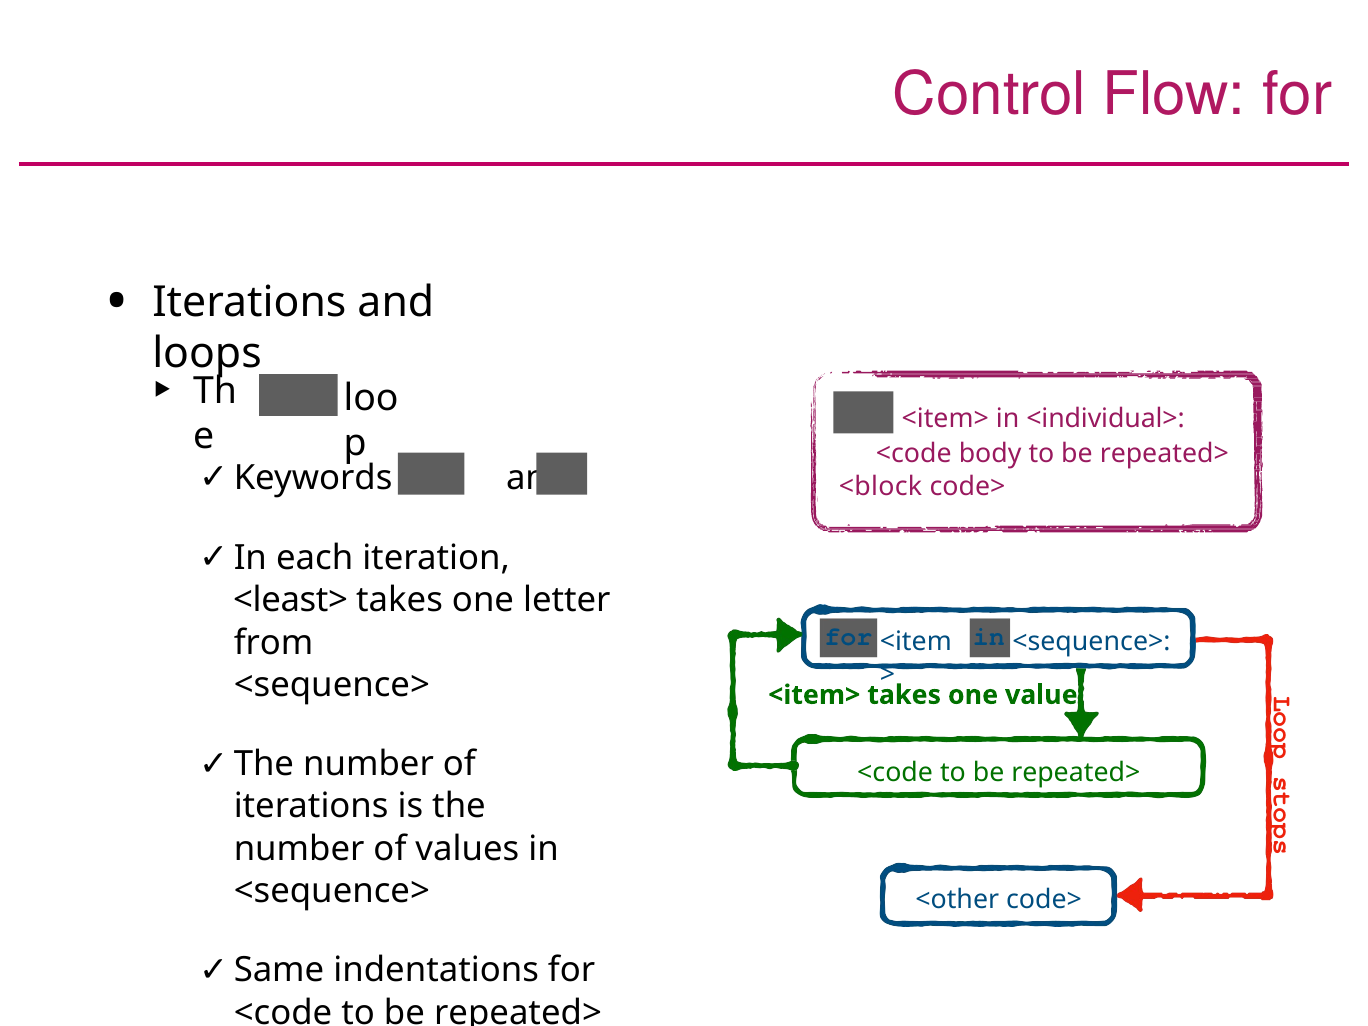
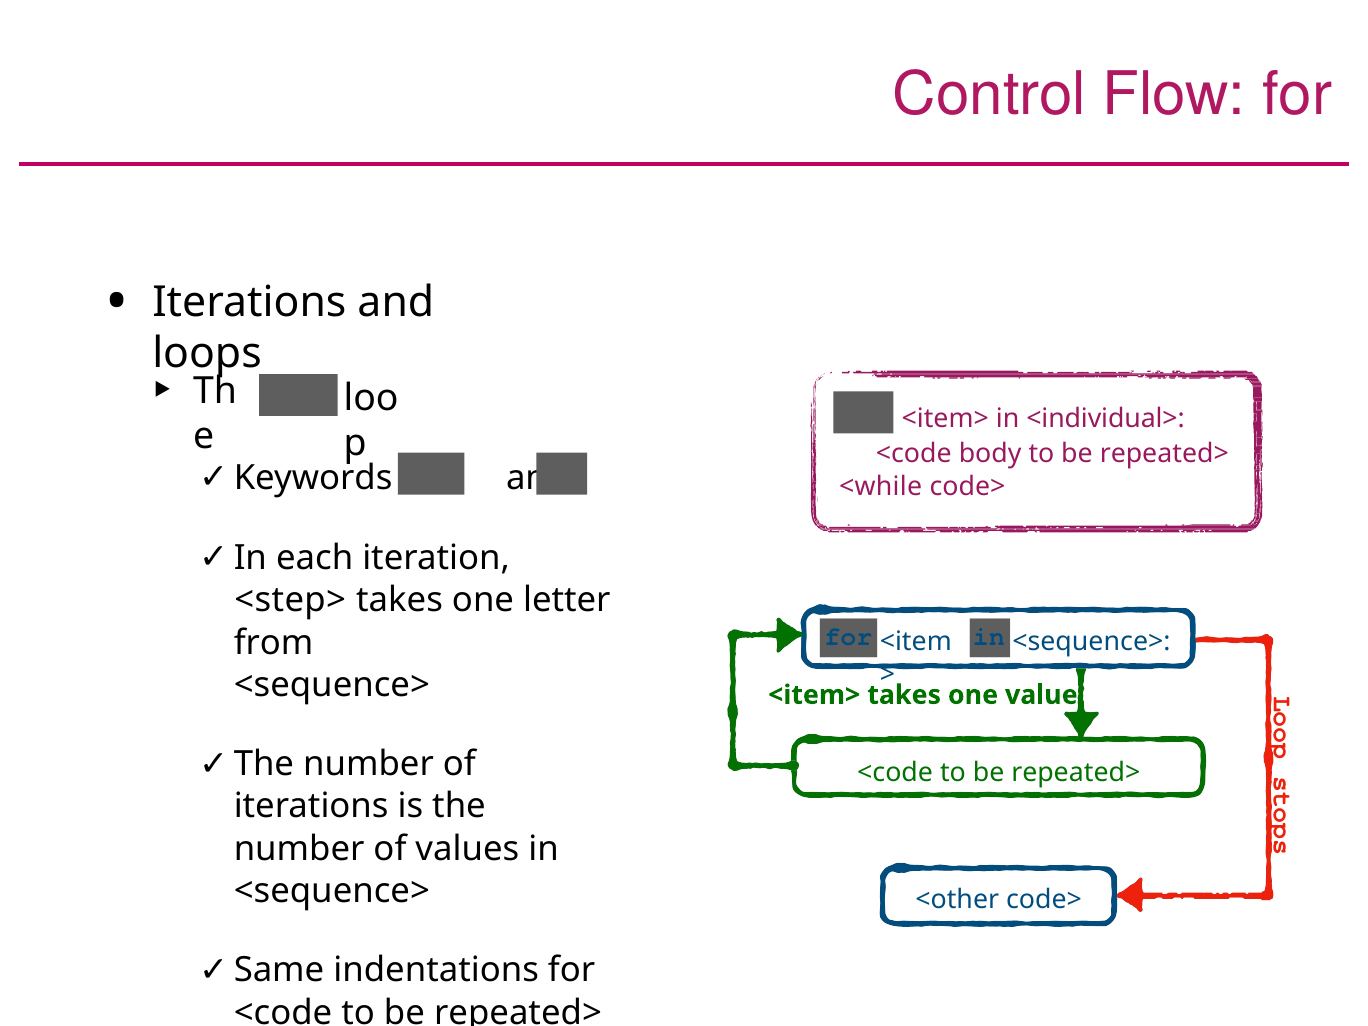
<block: <block -> <while
<least>: <least> -> <step>
